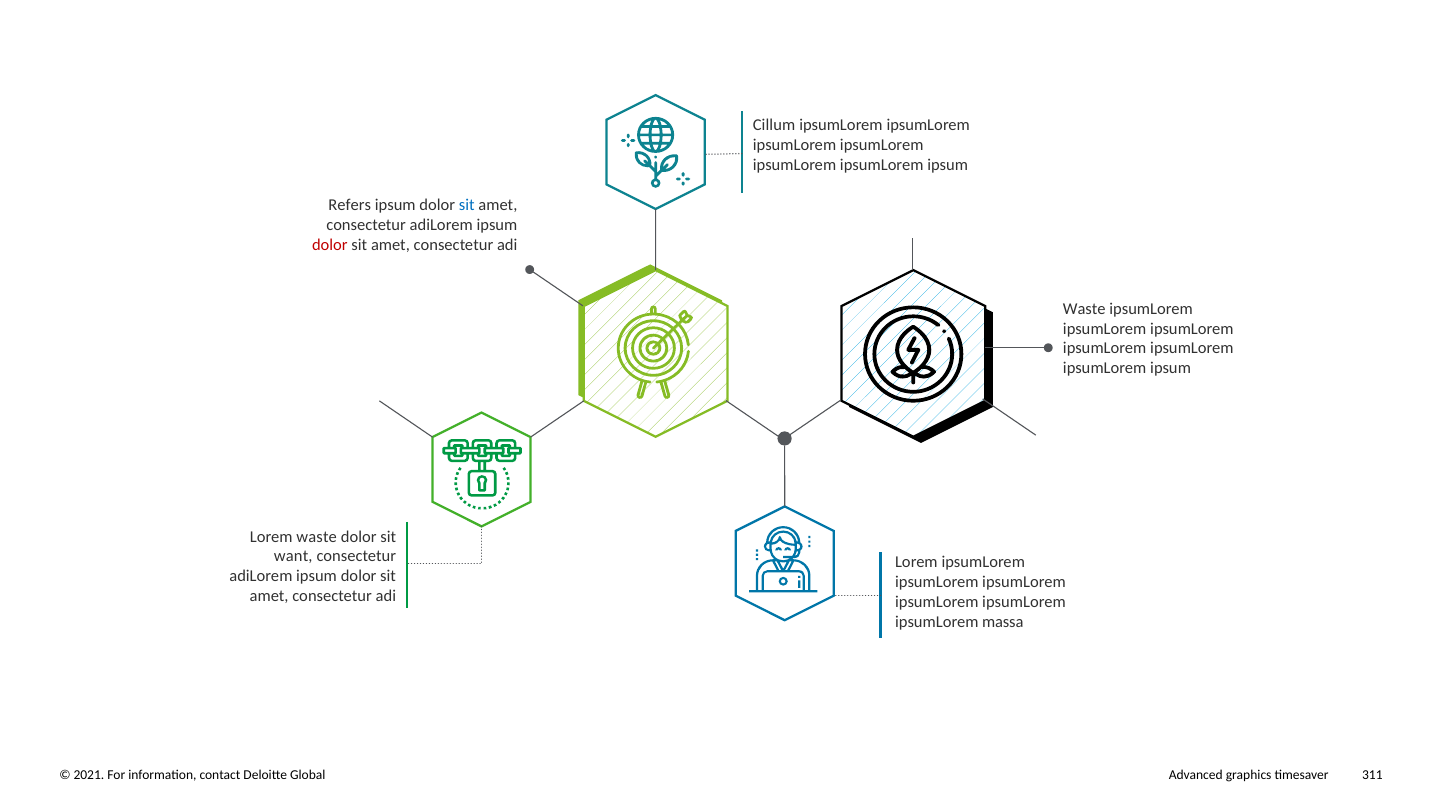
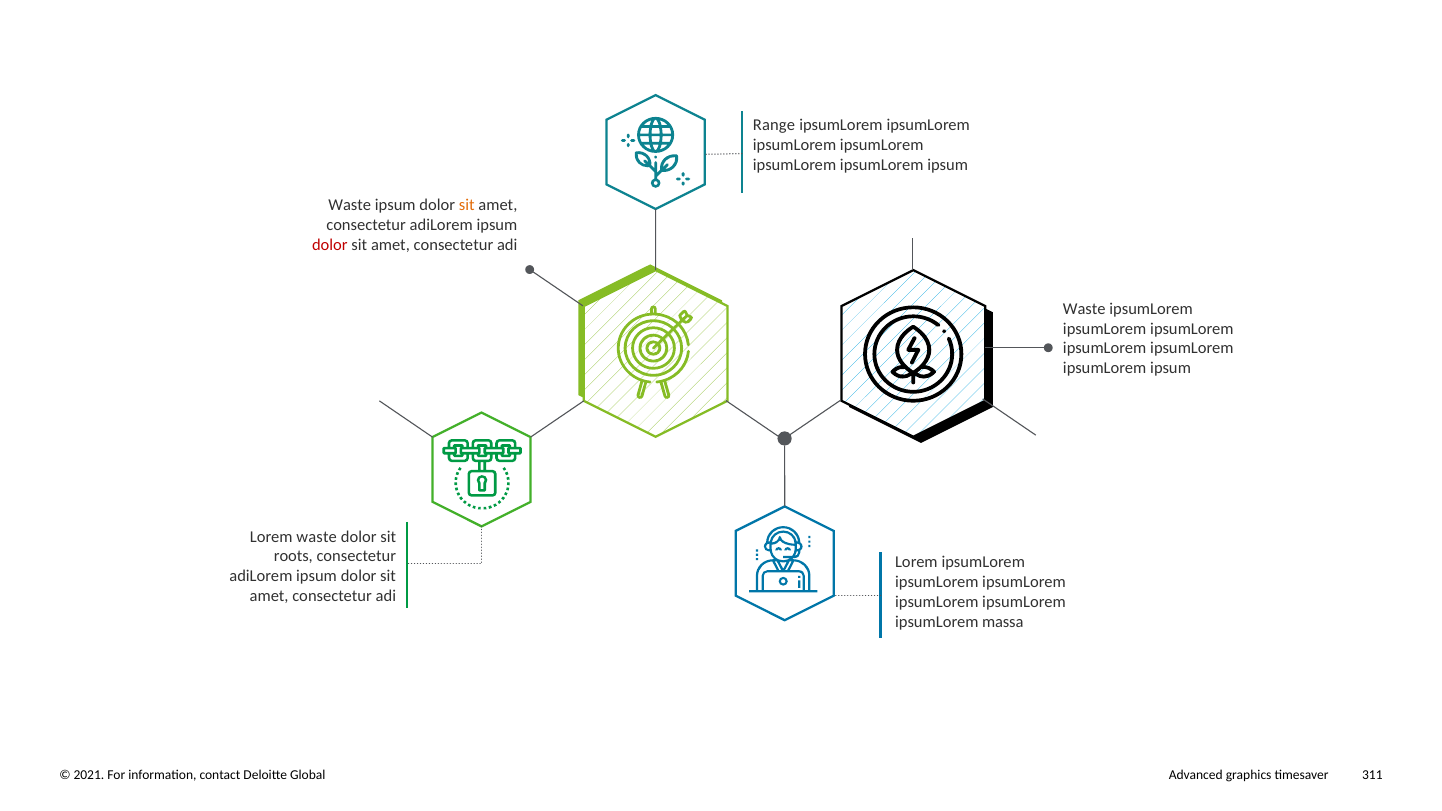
Cillum: Cillum -> Range
Refers at (350, 205): Refers -> Waste
sit at (467, 205) colour: blue -> orange
want: want -> roots
